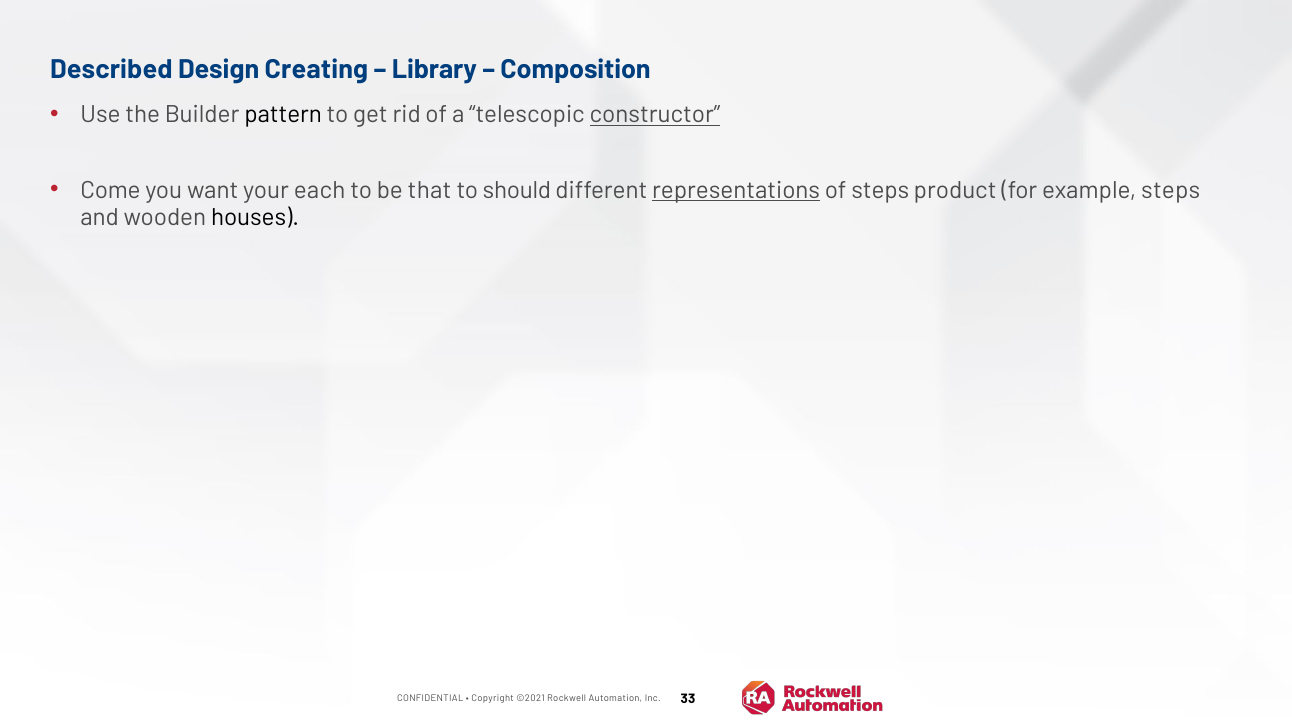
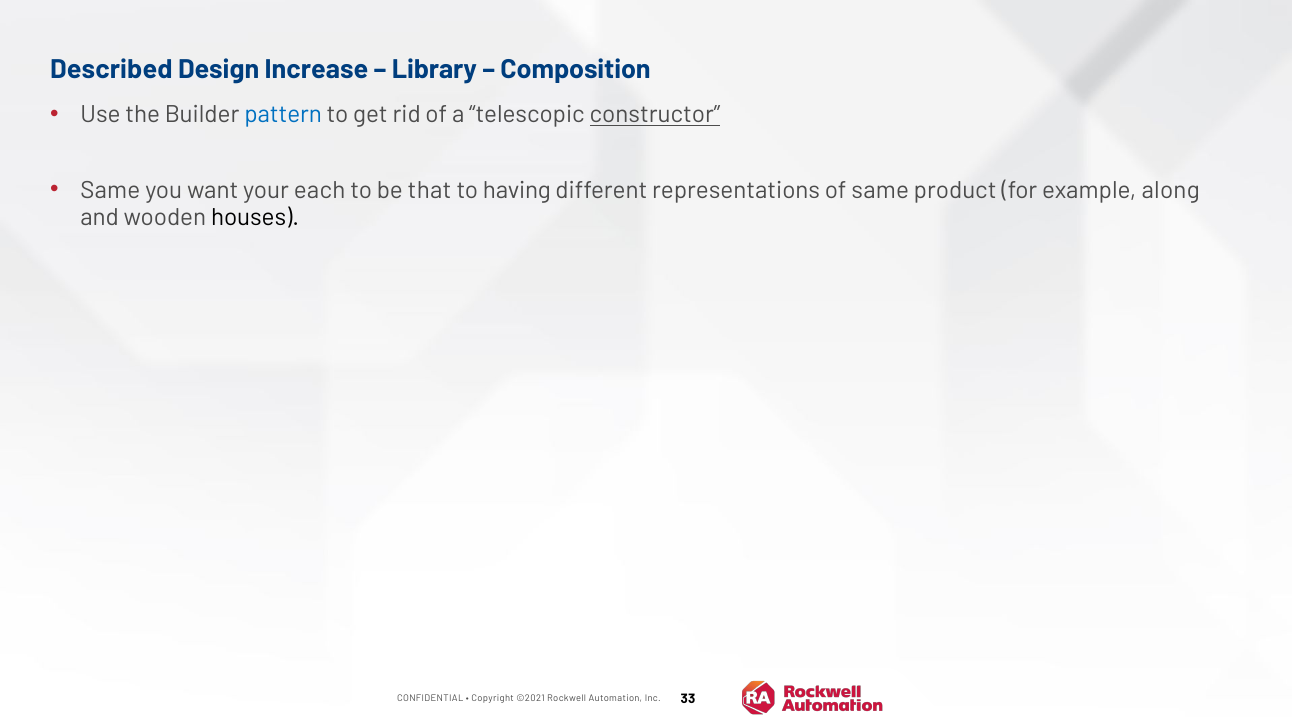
Creating: Creating -> Increase
pattern colour: black -> blue
Come at (111, 190): Come -> Same
should: should -> having
representations underline: present -> none
of steps: steps -> same
example steps: steps -> along
